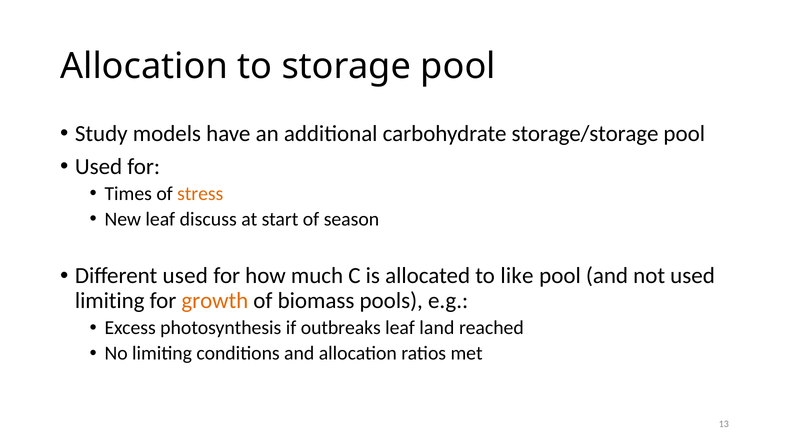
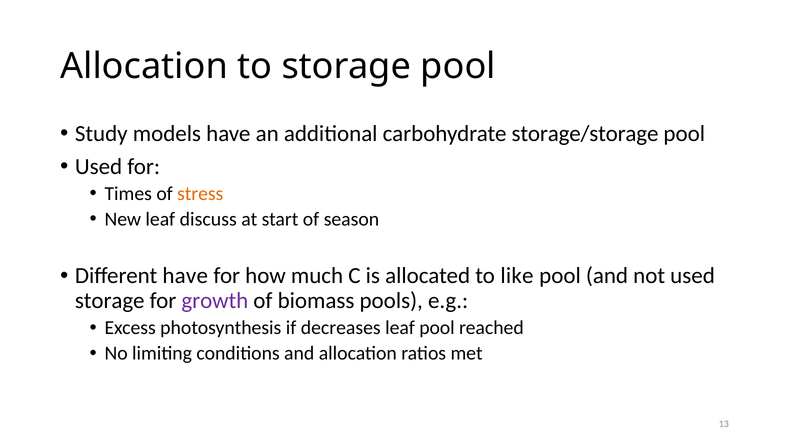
Different used: used -> have
limiting at (110, 301): limiting -> storage
growth colour: orange -> purple
outbreaks: outbreaks -> decreases
leaf land: land -> pool
